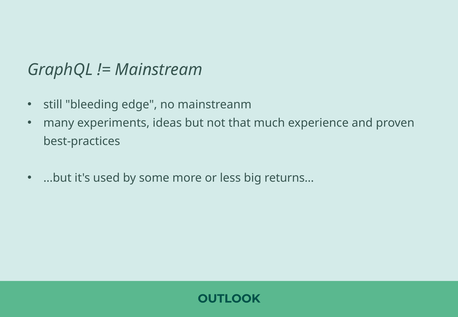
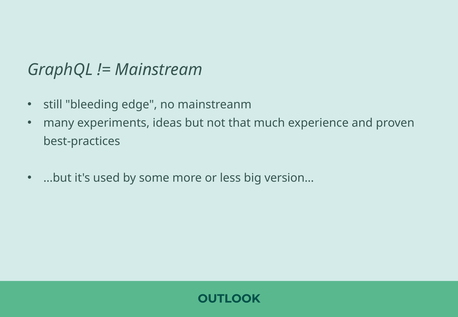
returns: returns -> version
